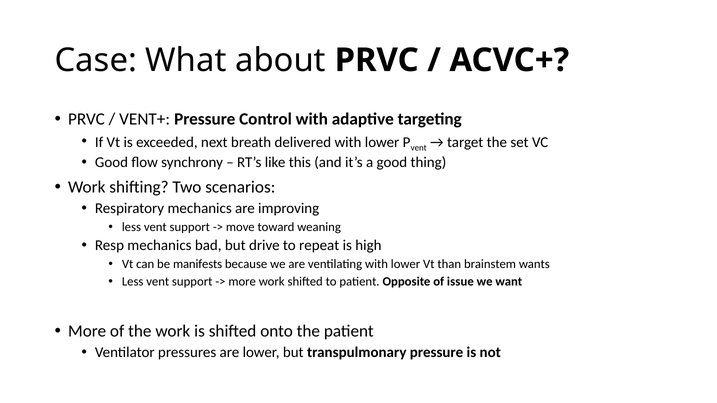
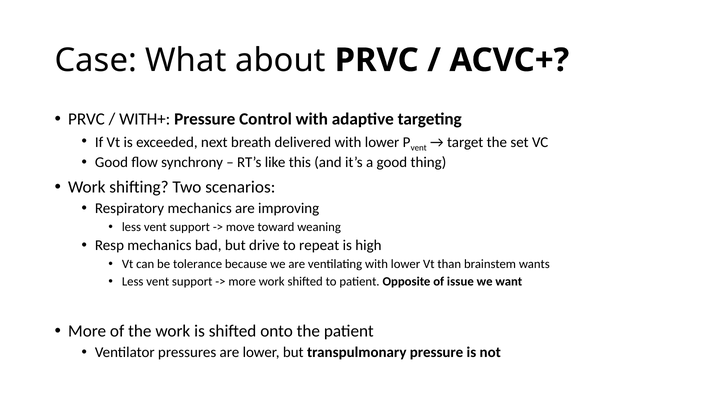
VENT+: VENT+ -> WITH+
manifests: manifests -> tolerance
